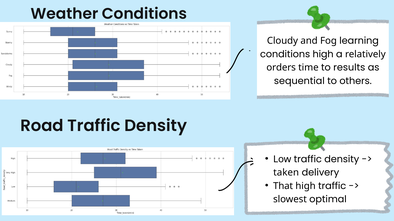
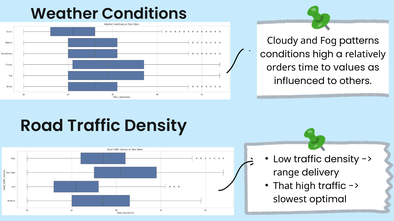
learning: learning -> patterns
results: results -> values
sequential: sequential -> influenced
taken: taken -> range
